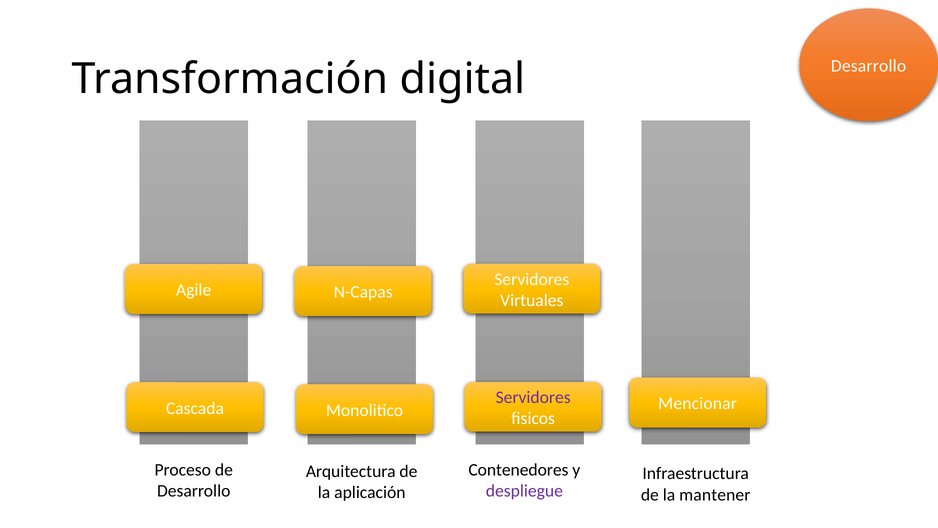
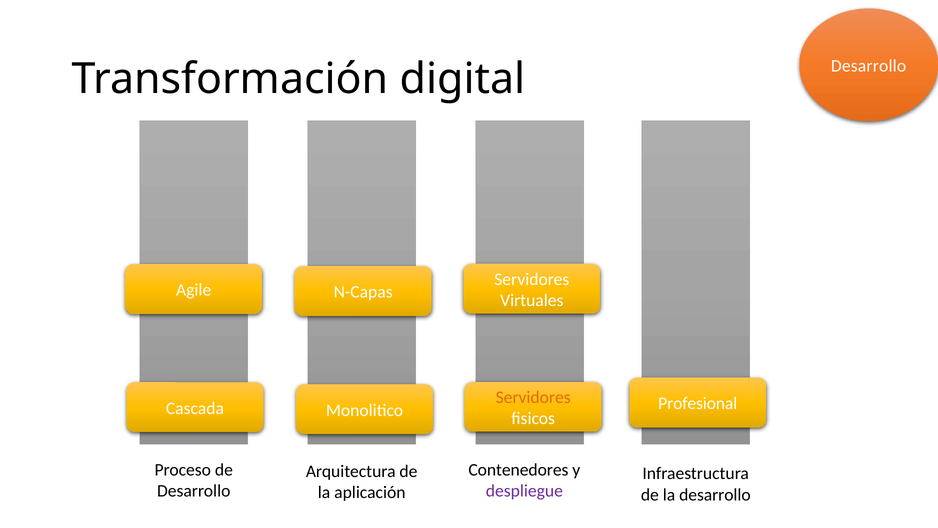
Servidores at (533, 397) colour: purple -> orange
Mencionar: Mencionar -> Profesional
la mantener: mantener -> desarrollo
